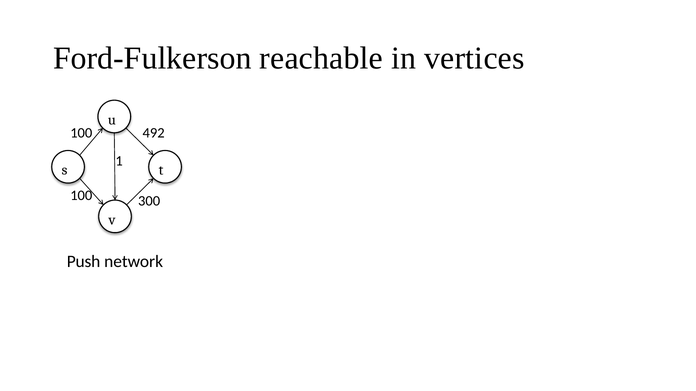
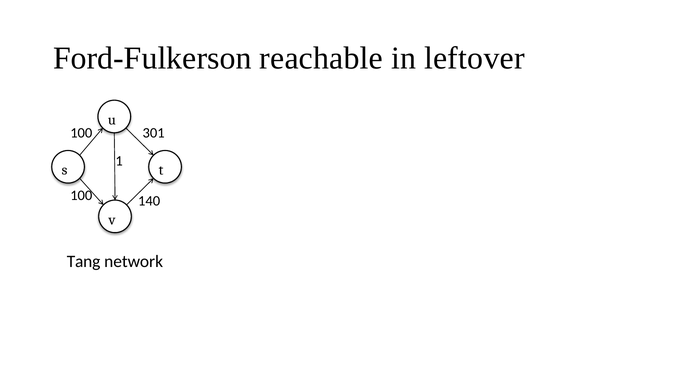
vertices: vertices -> leftover
492: 492 -> 301
300: 300 -> 140
Push: Push -> Tang
